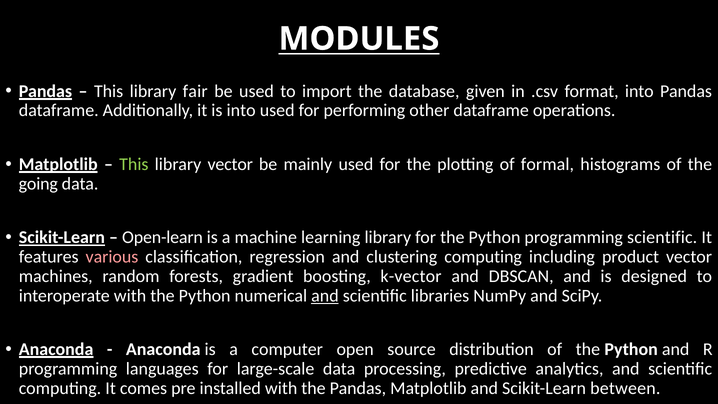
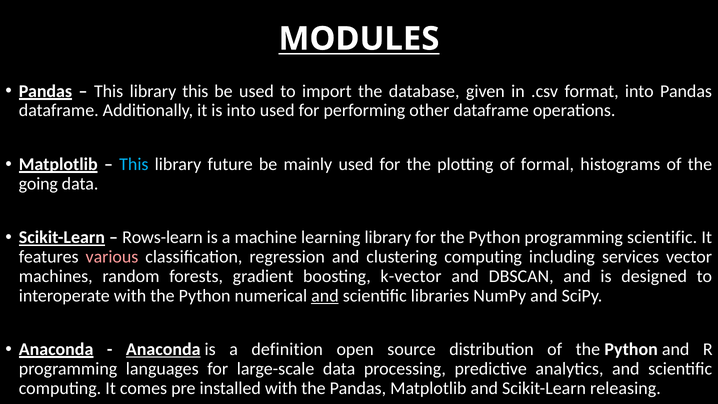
library fair: fair -> this
This at (134, 164) colour: light green -> light blue
library vector: vector -> future
Open-learn: Open-learn -> Rows-learn
product: product -> services
Anaconda at (163, 349) underline: none -> present
computer: computer -> definition
between: between -> releasing
